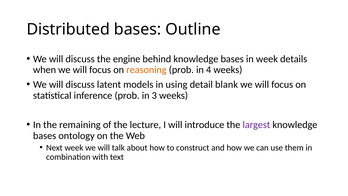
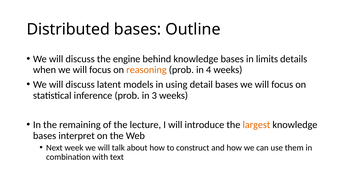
in week: week -> limits
detail blank: blank -> bases
largest colour: purple -> orange
ontology: ontology -> interpret
